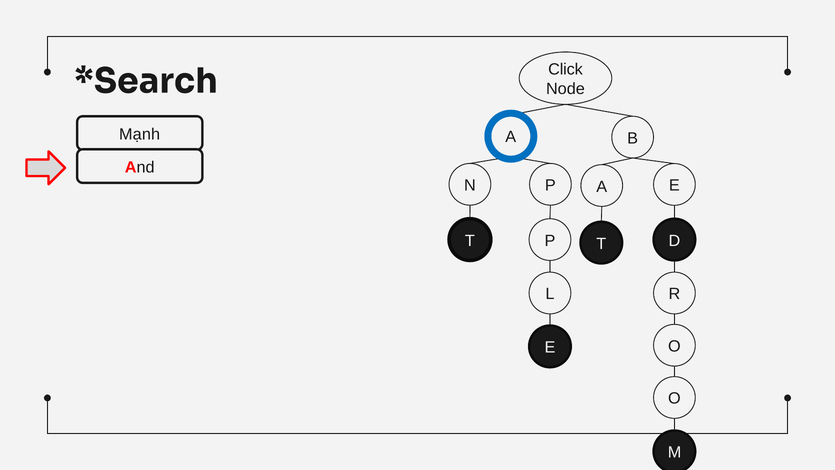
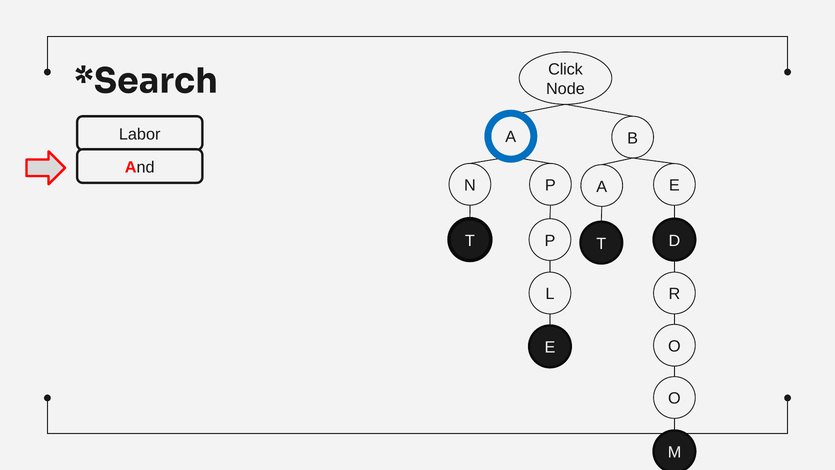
Mạnh: Mạnh -> Labor
